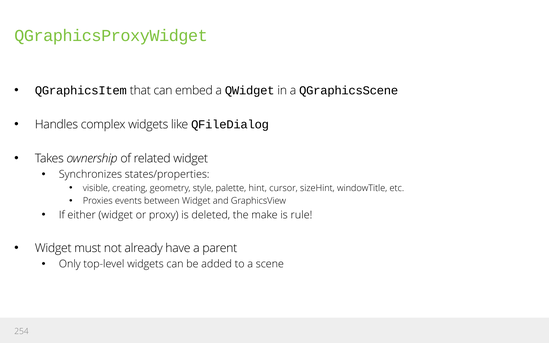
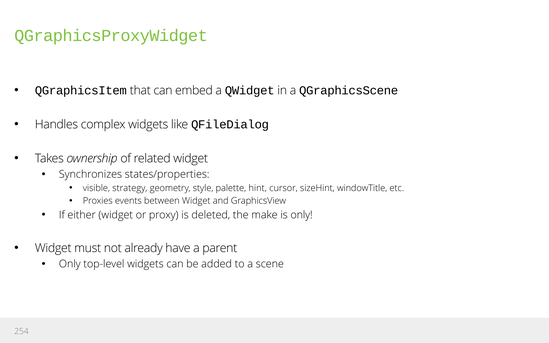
creating: creating -> strategy
is rule: rule -> only
